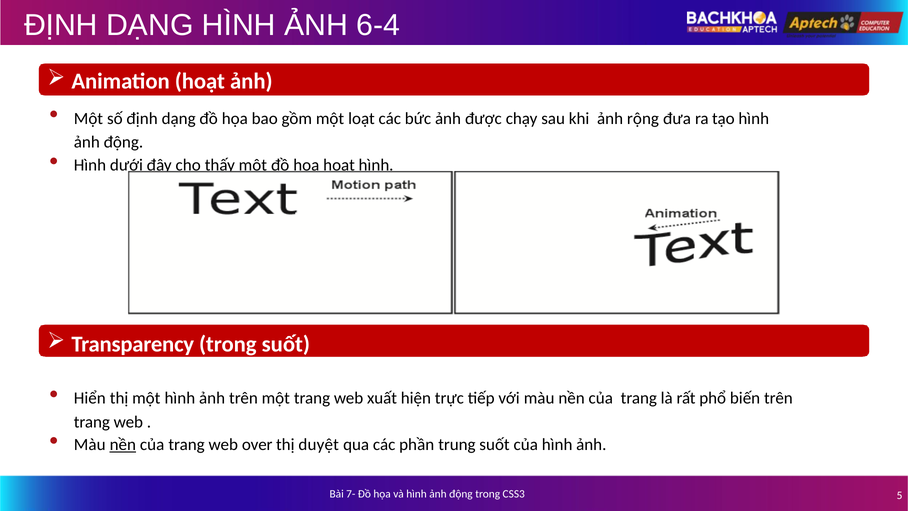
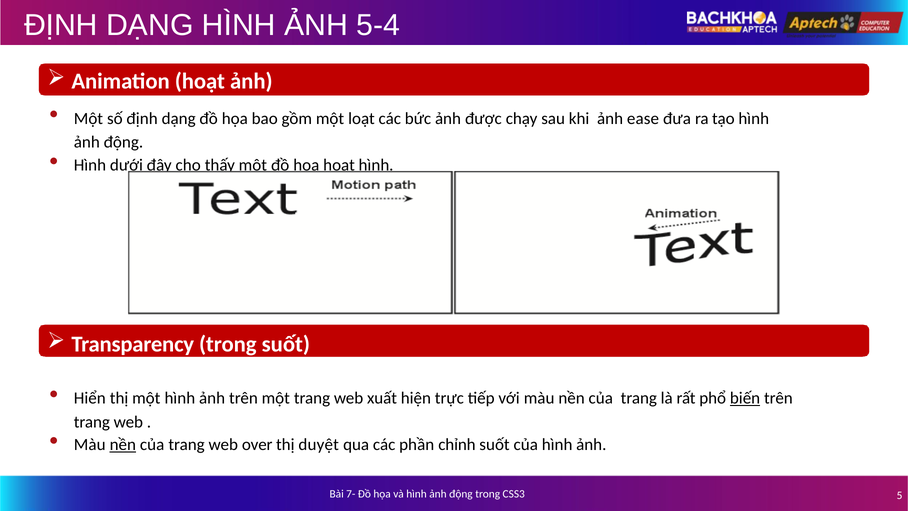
6-4: 6-4 -> 5-4
rộng: rộng -> ease
biến underline: none -> present
trung: trung -> chỉnh
